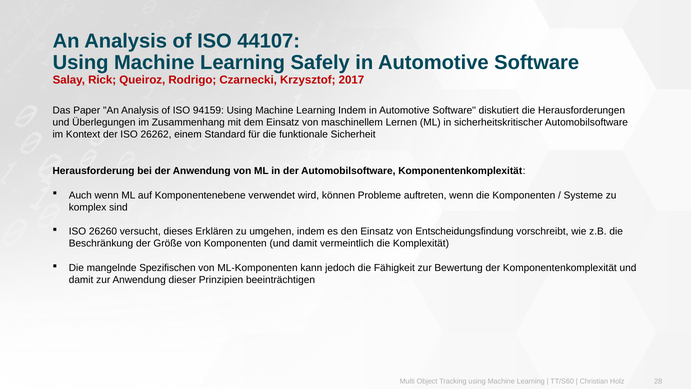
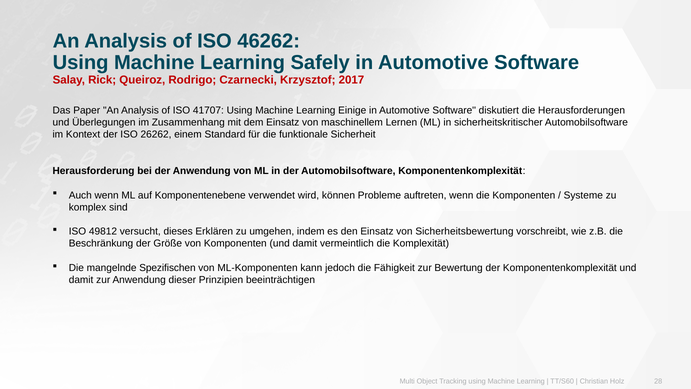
44107: 44107 -> 46262
94159: 94159 -> 41707
Learning Indem: Indem -> Einige
26260: 26260 -> 49812
Entscheidungsfindung: Entscheidungsfindung -> Sicherheitsbewertung
